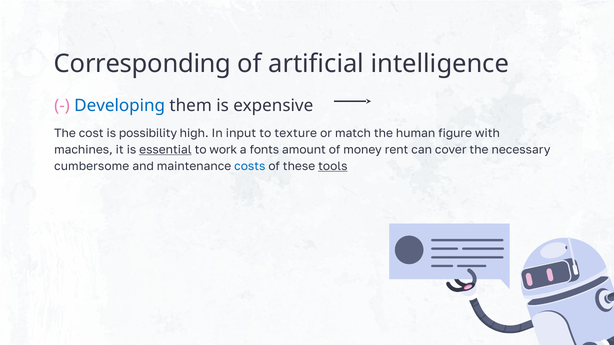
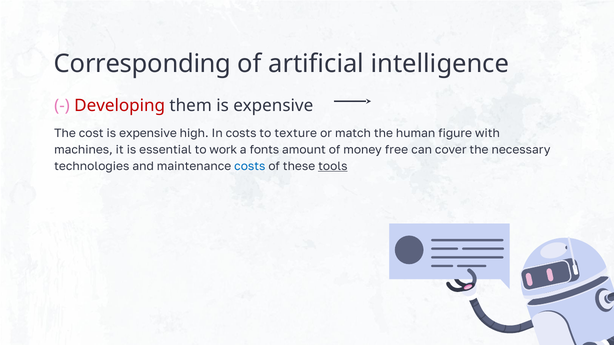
Developing colour: blue -> red
cost is possibility: possibility -> expensive
In input: input -> costs
essential underline: present -> none
rent: rent -> free
cumbersome: cumbersome -> technologies
